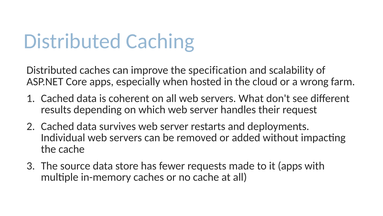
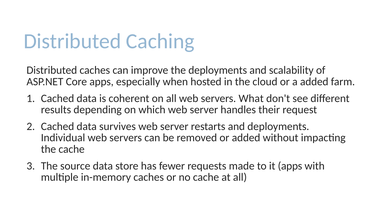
the specification: specification -> deployments
a wrong: wrong -> added
